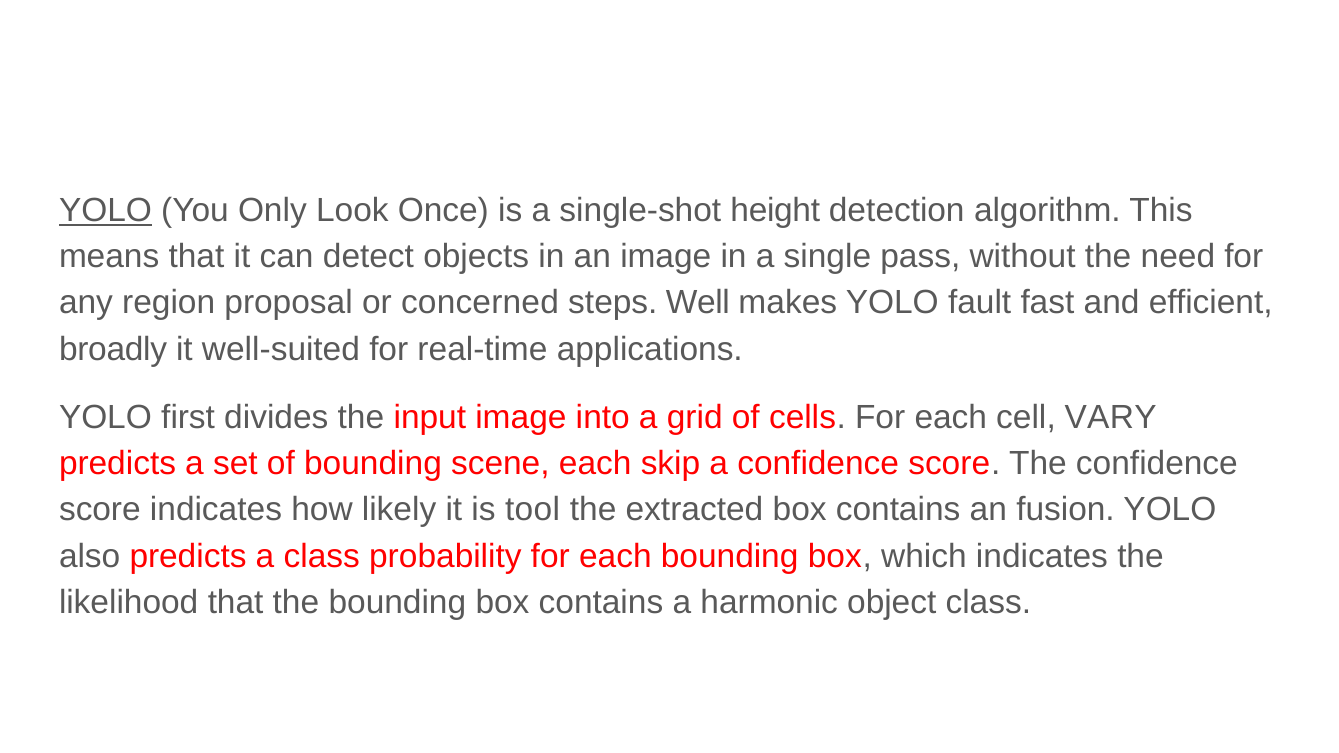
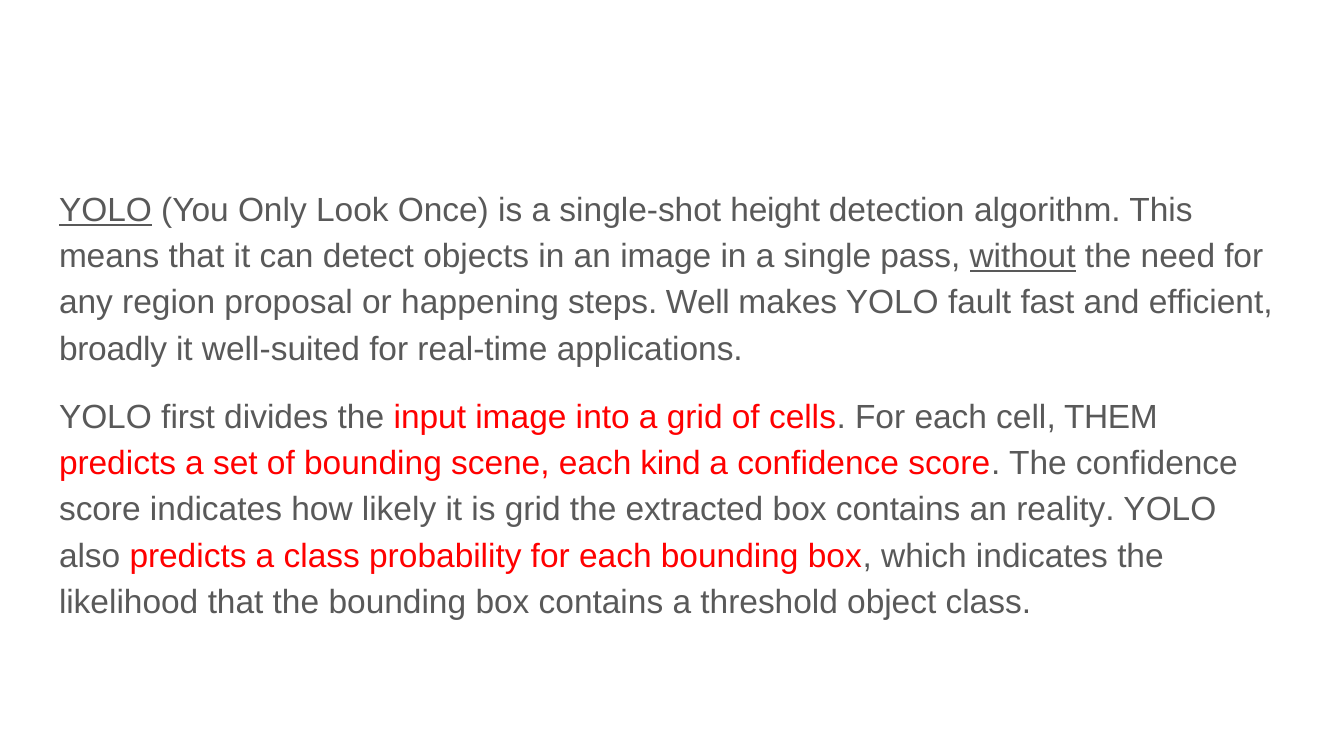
without underline: none -> present
concerned: concerned -> happening
VARY: VARY -> THEM
skip: skip -> kind
is tool: tool -> grid
fusion: fusion -> reality
harmonic: harmonic -> threshold
